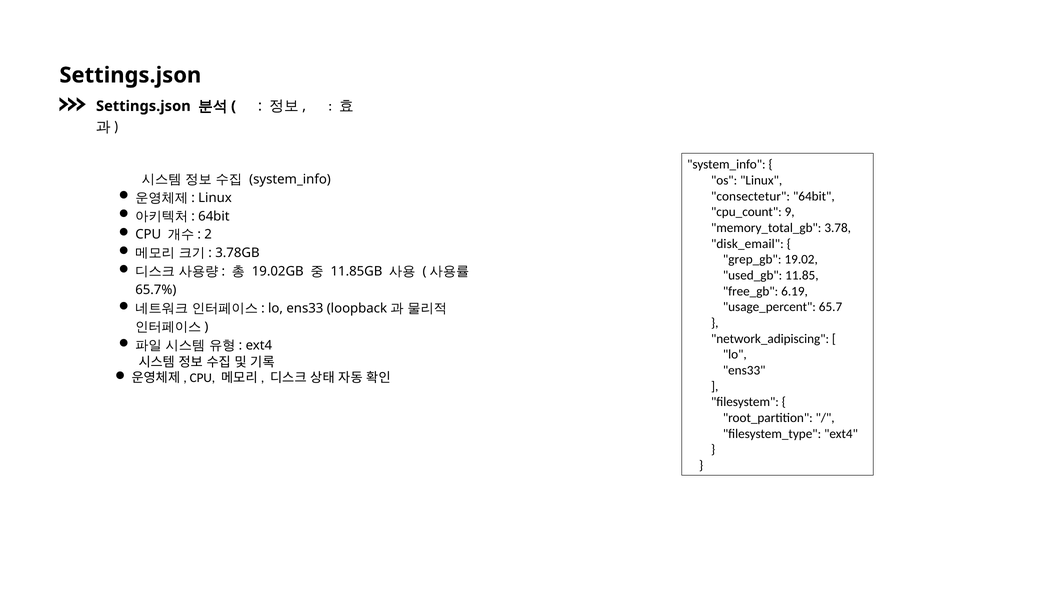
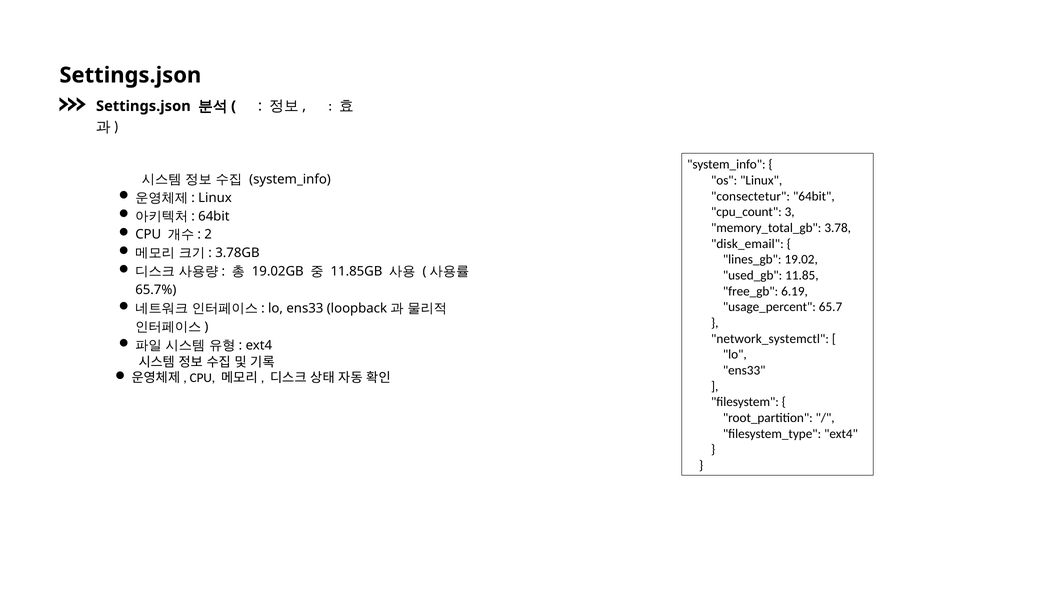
9: 9 -> 3
grep_gb: grep_gb -> lines_gb
network_adipiscing: network_adipiscing -> network_systemctl
